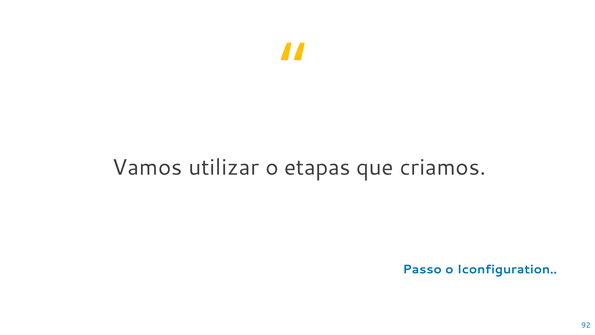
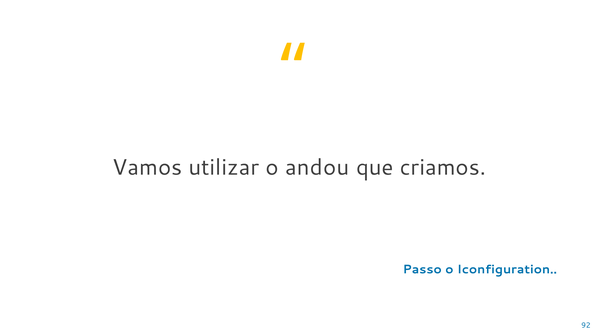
etapas: etapas -> andou
